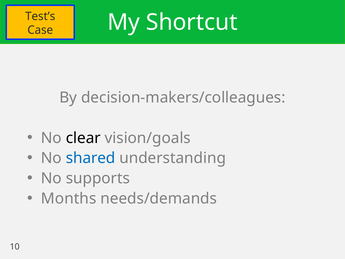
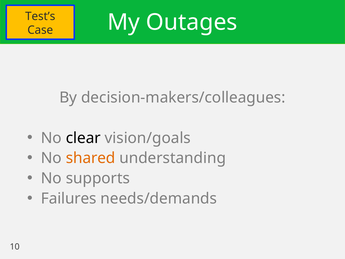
Shortcut: Shortcut -> Outages
shared colour: blue -> orange
Months: Months -> Failures
